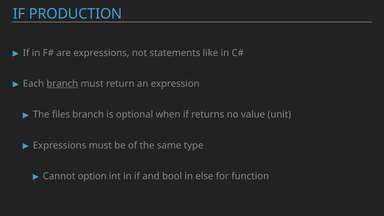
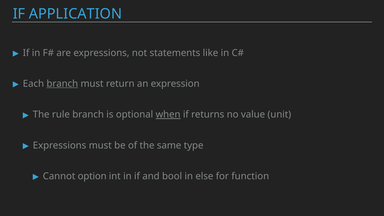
PRODUCTION: PRODUCTION -> APPLICATION
files: files -> rule
when underline: none -> present
